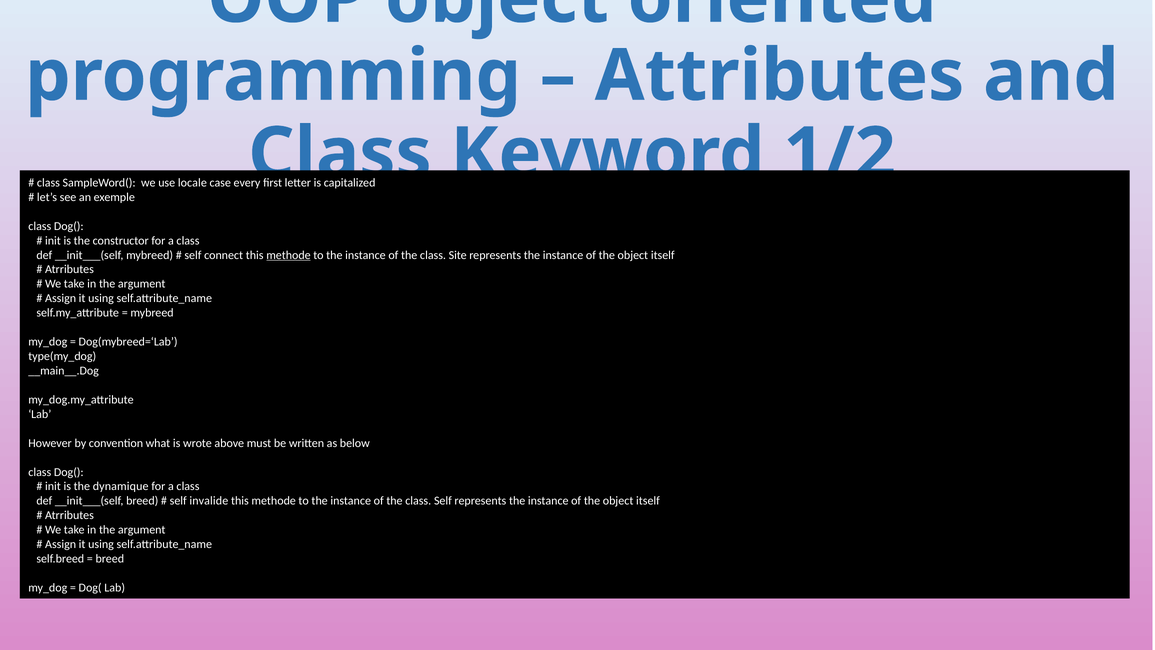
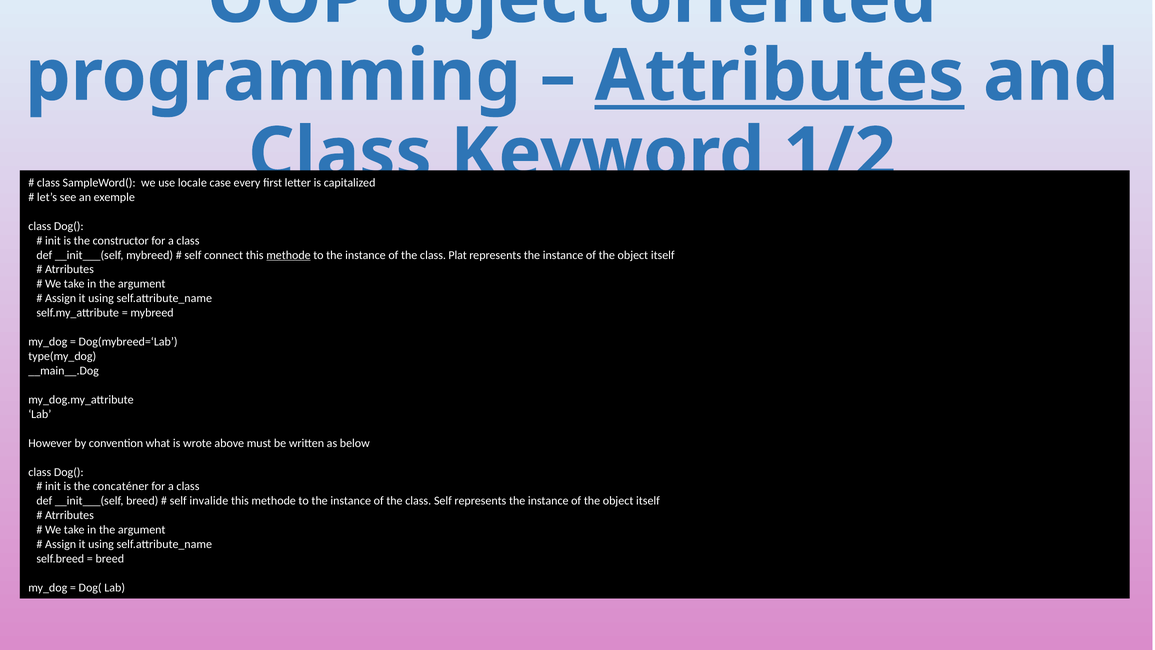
Attributes underline: none -> present
Site: Site -> Plat
dynamique: dynamique -> concaténer
